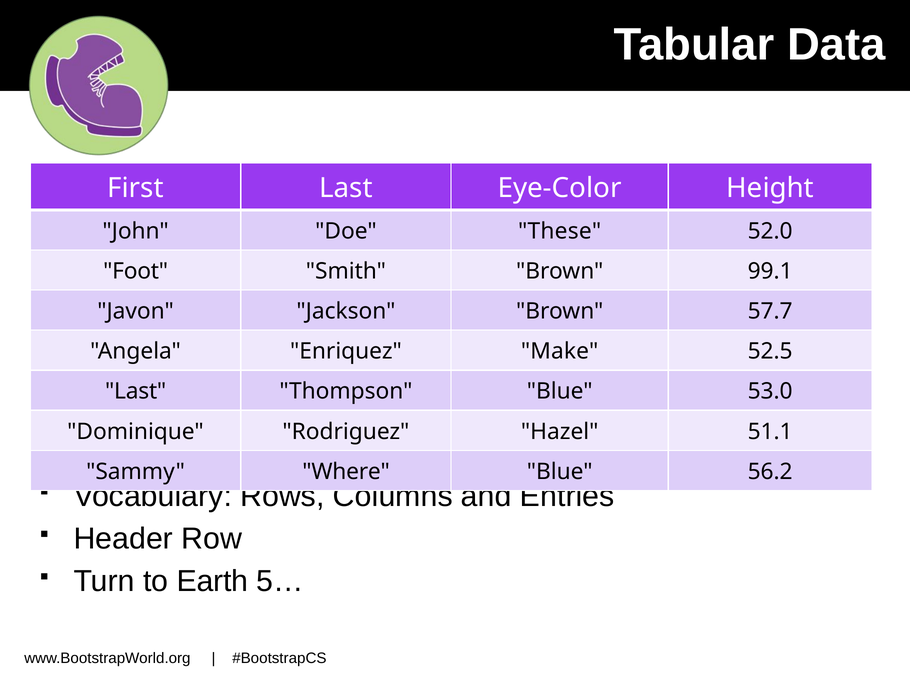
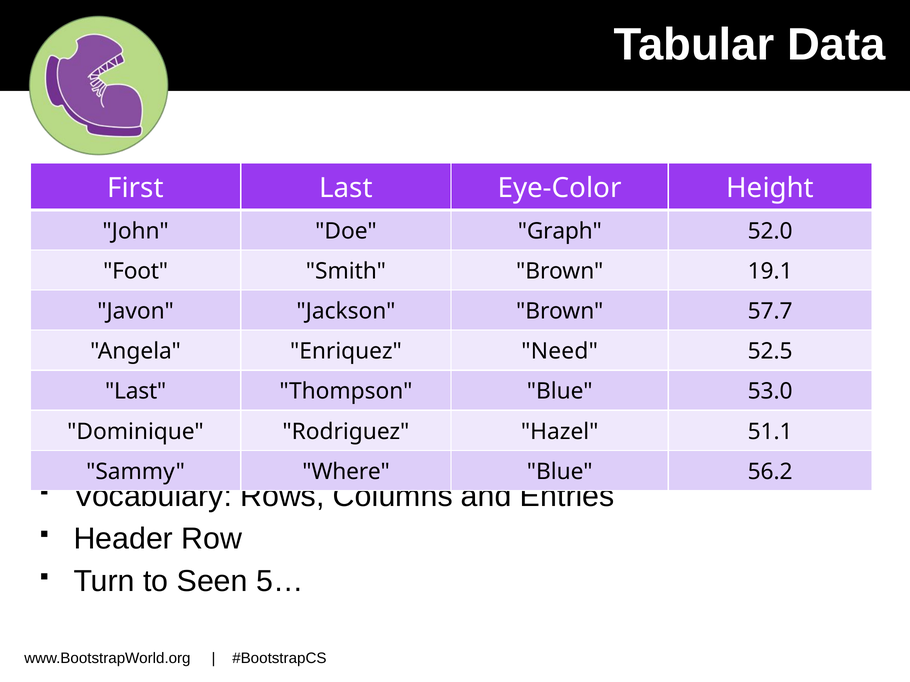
These: These -> Graph
99.1: 99.1 -> 19.1
Make: Make -> Need
Earth: Earth -> Seen
